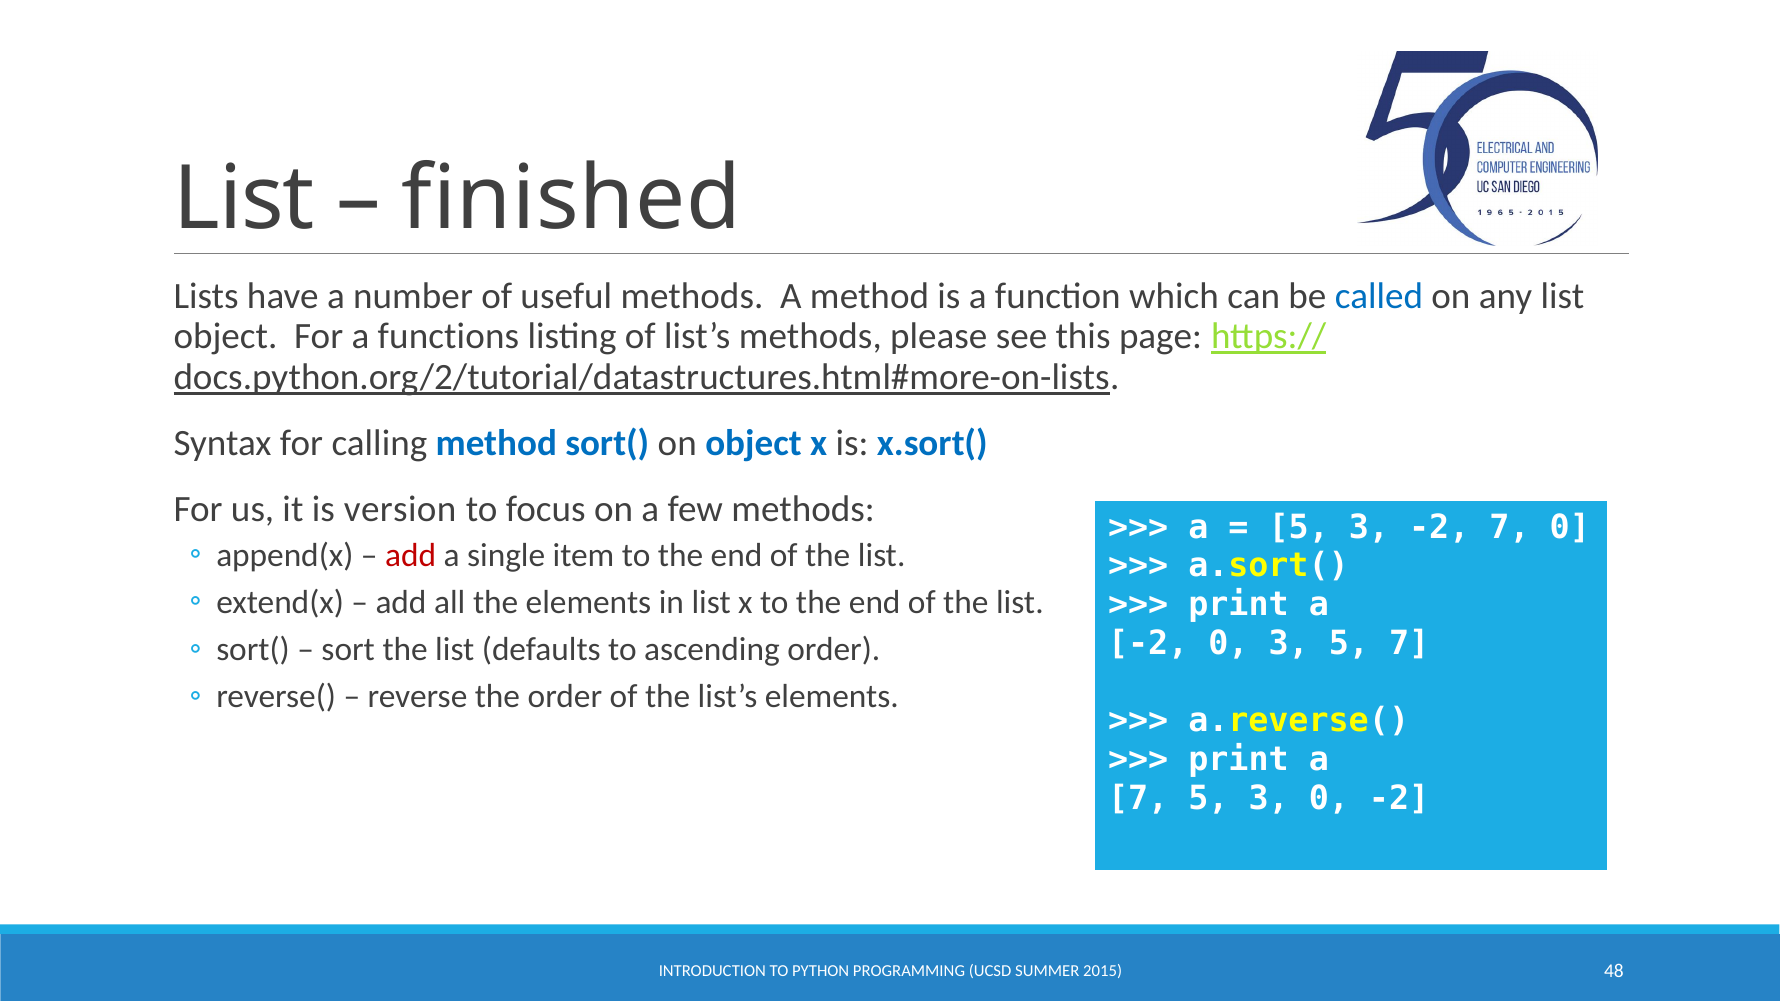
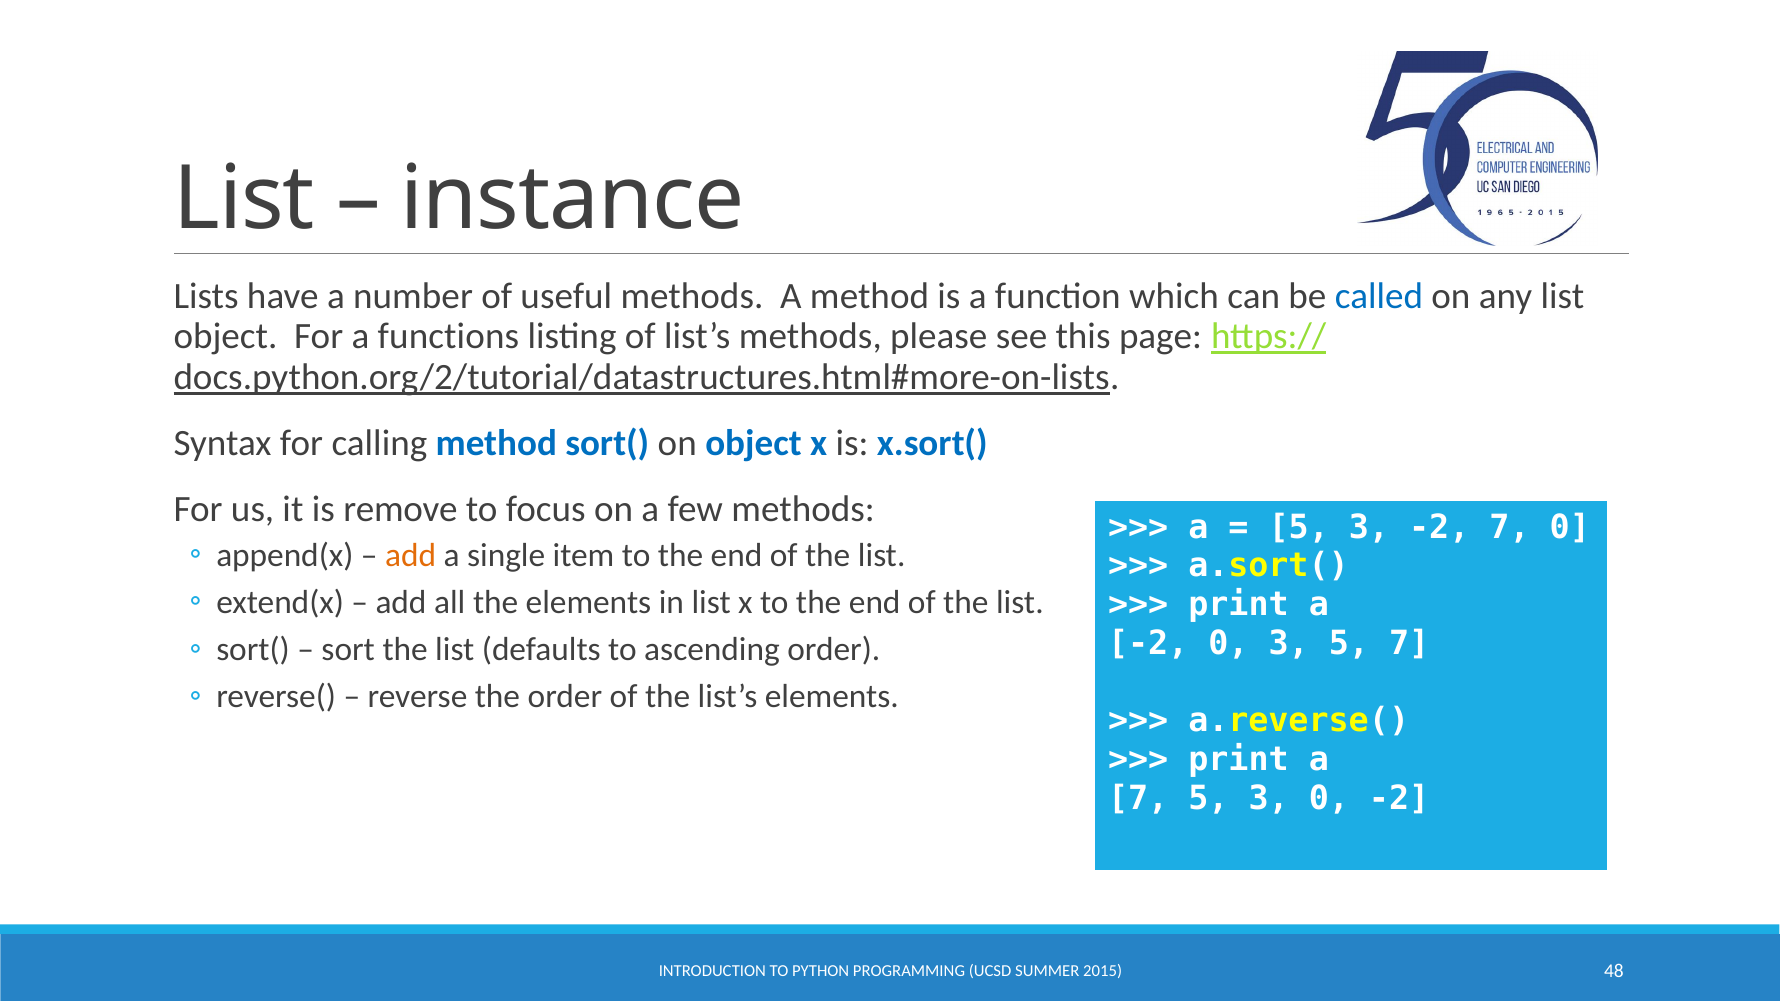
finished: finished -> instance
version: version -> remove
add at (411, 555) colour: red -> orange
